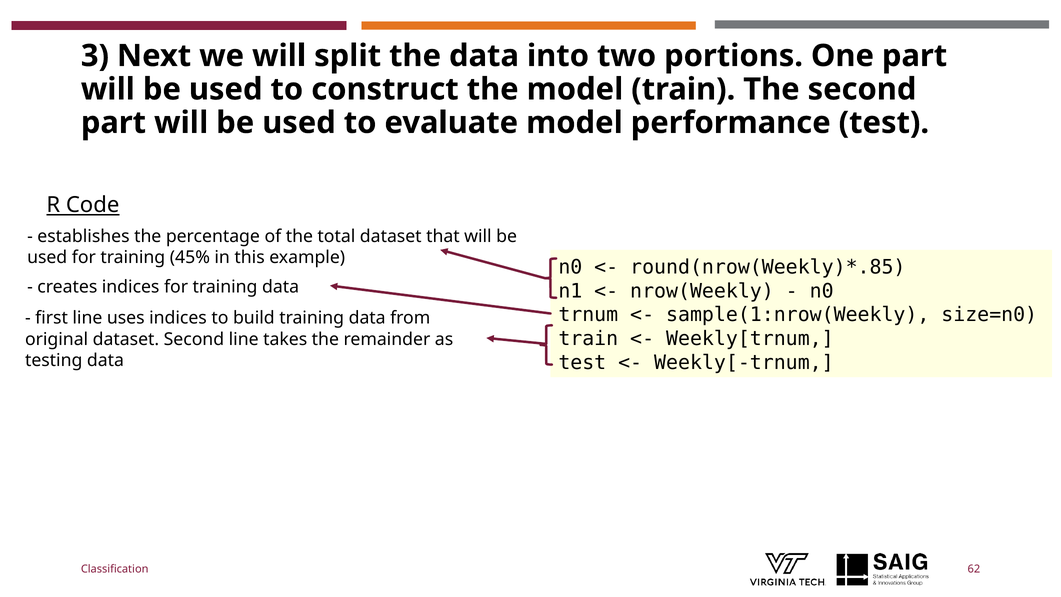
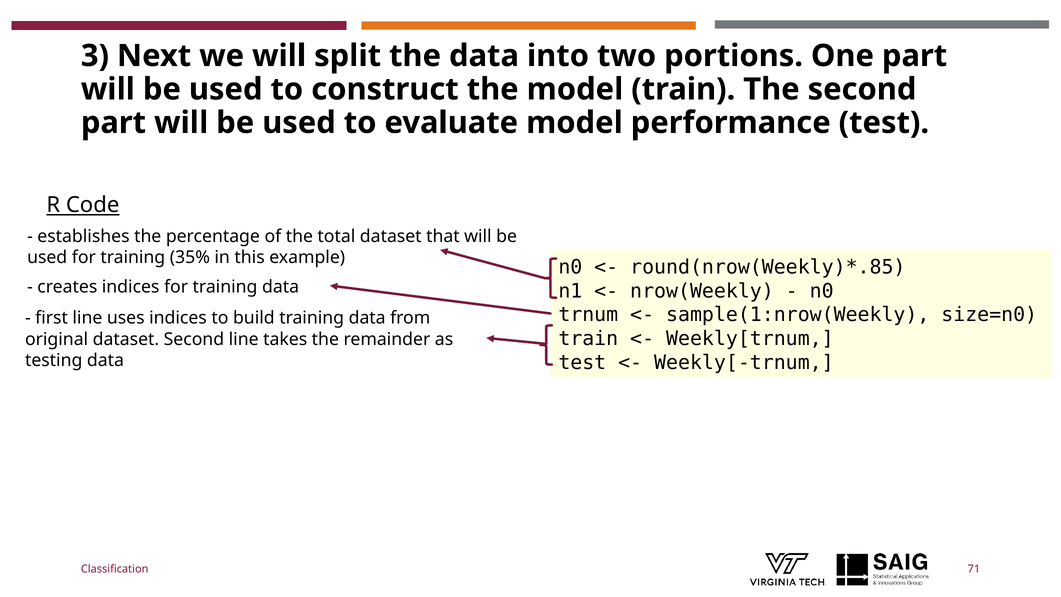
45%: 45% -> 35%
62: 62 -> 71
